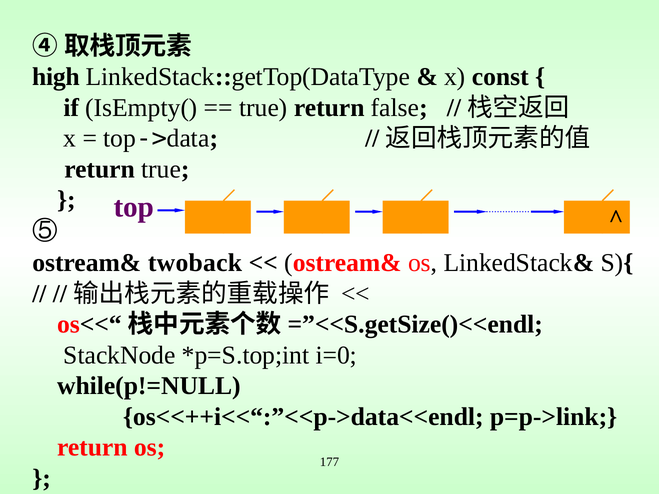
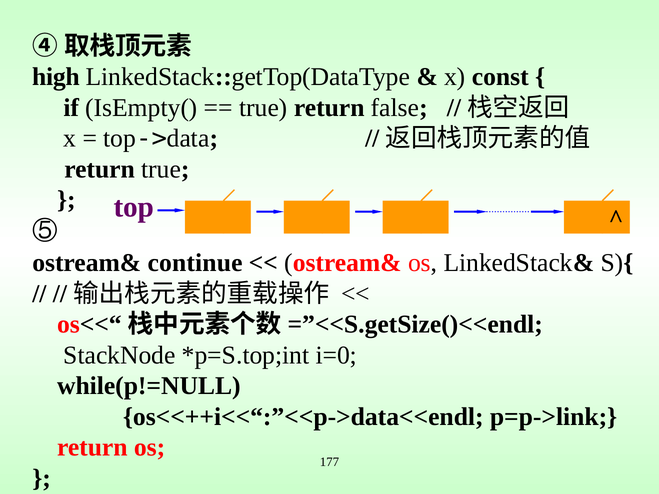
twoback: twoback -> continue
